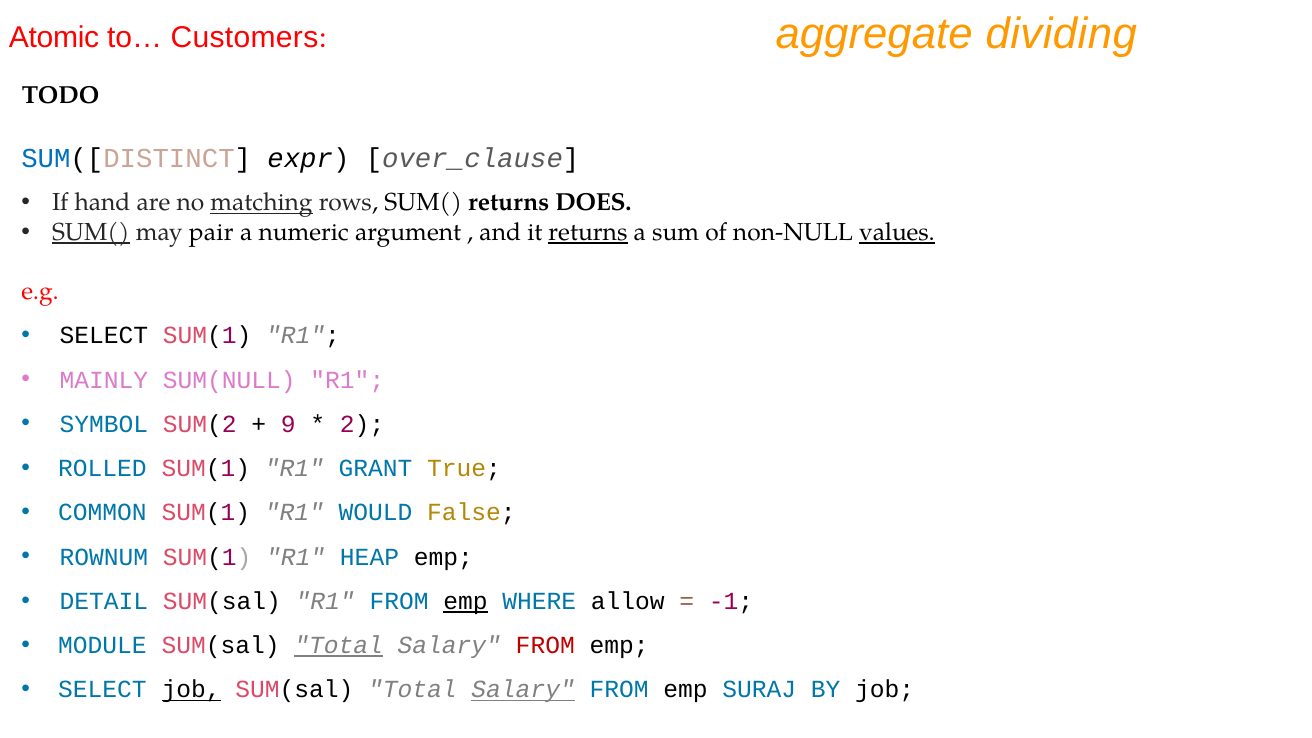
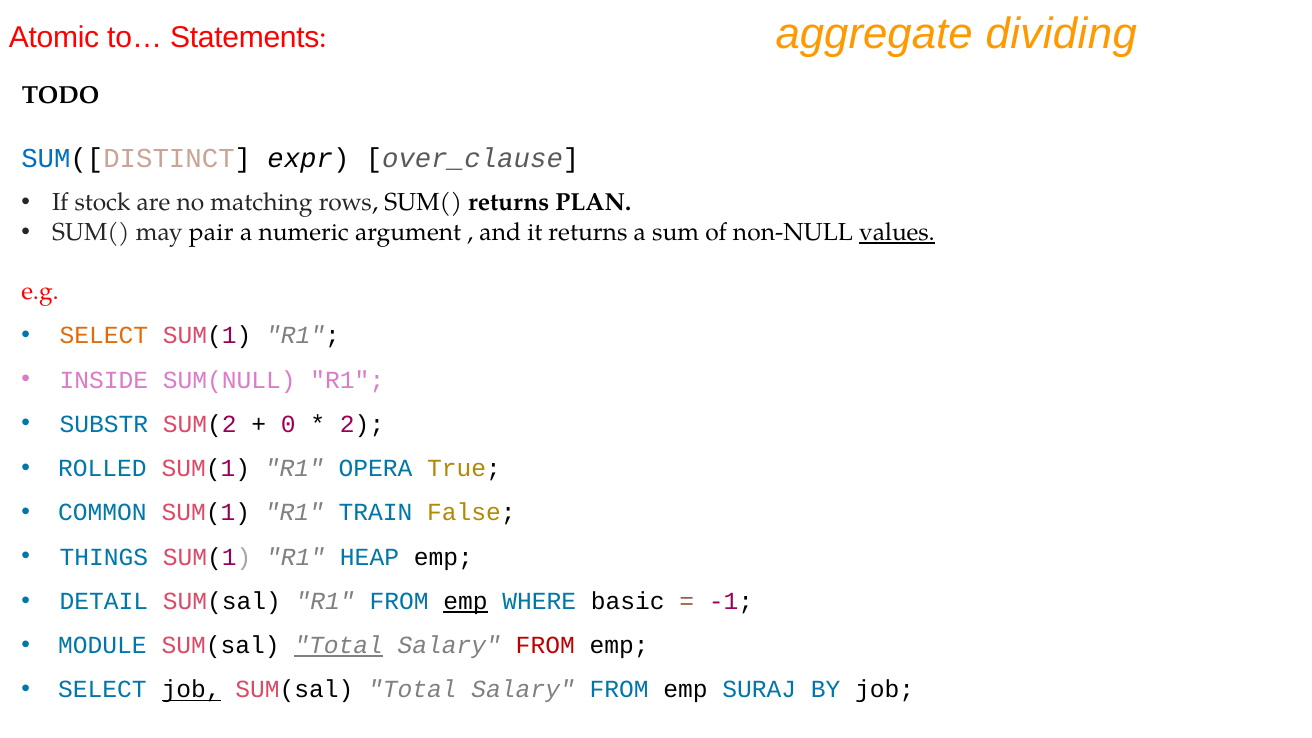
Customers: Customers -> Statements
hand: hand -> stock
matching underline: present -> none
DOES: DOES -> PLAN
SUM( at (91, 232) underline: present -> none
returns at (588, 232) underline: present -> none
SELECT at (104, 336) colour: black -> orange
MAINLY: MAINLY -> INSIDE
SYMBOL: SYMBOL -> SUBSTR
9: 9 -> 0
GRANT: GRANT -> OPERA
WOULD: WOULD -> TRAIN
ROWNUM: ROWNUM -> THINGS
allow: allow -> basic
Salary at (523, 690) underline: present -> none
